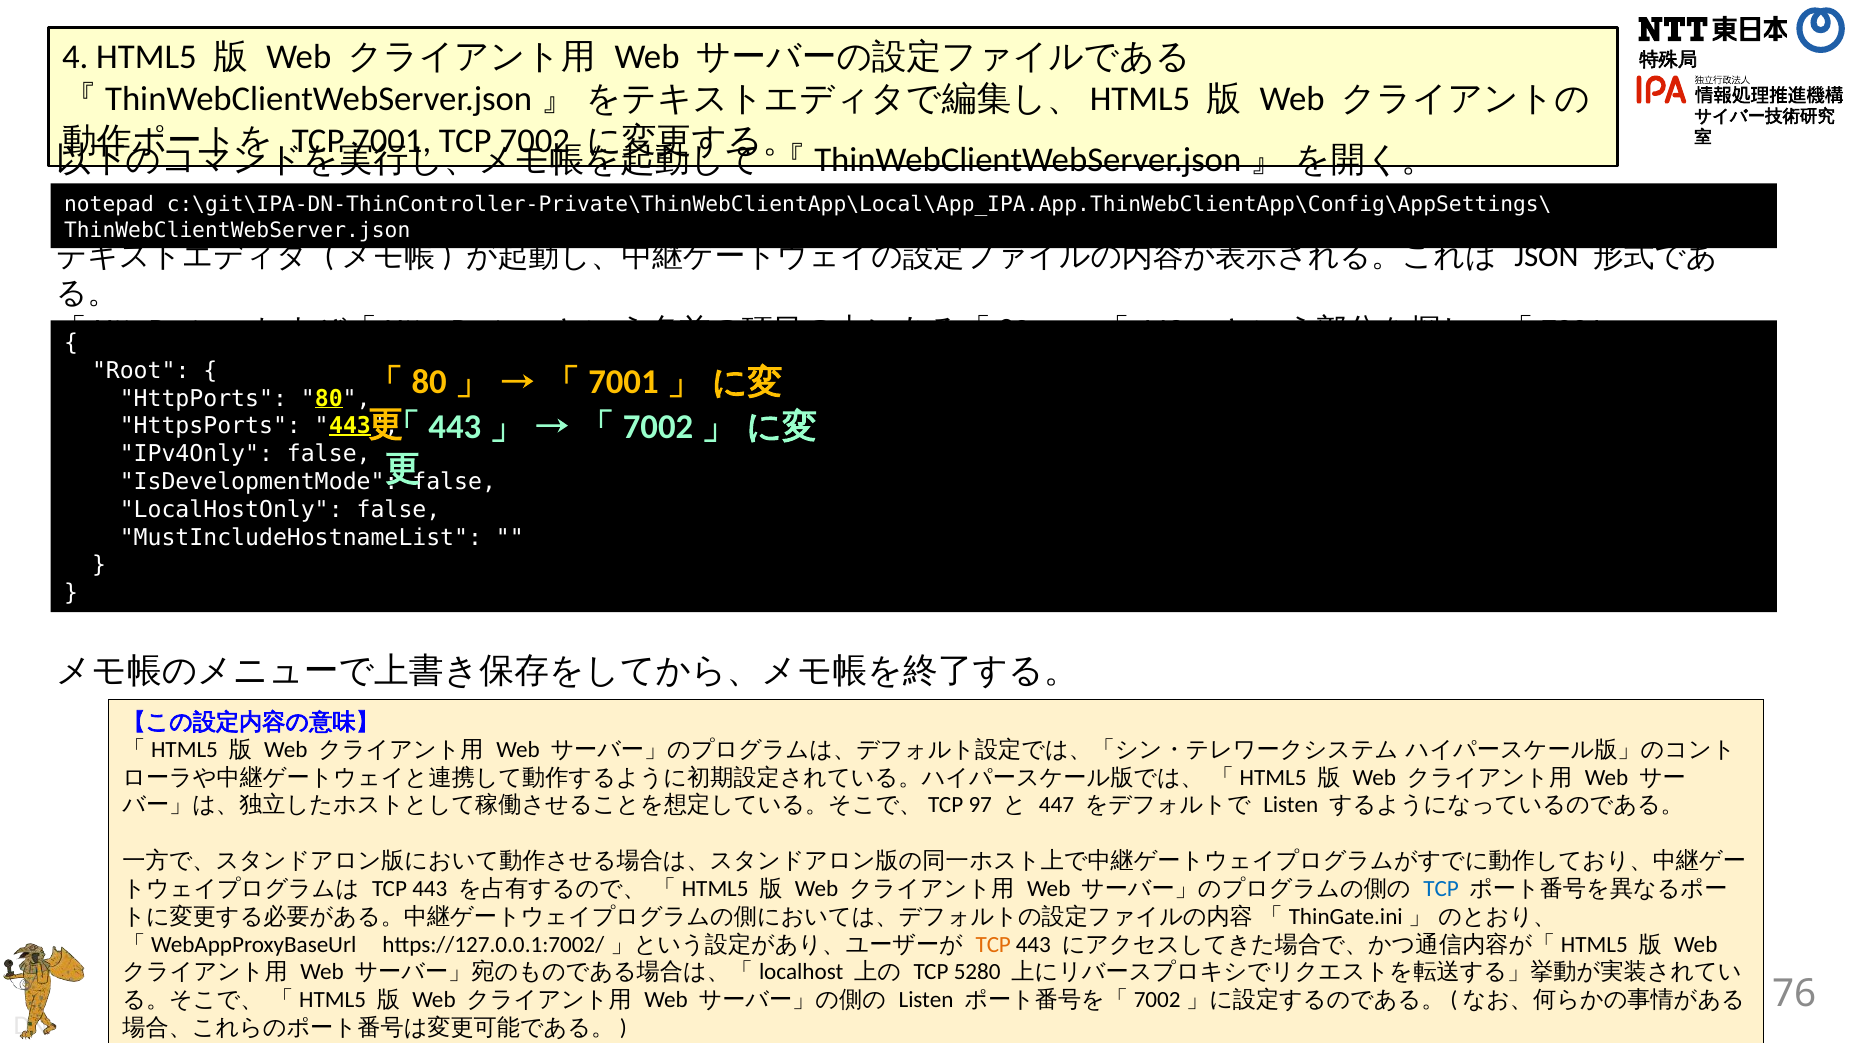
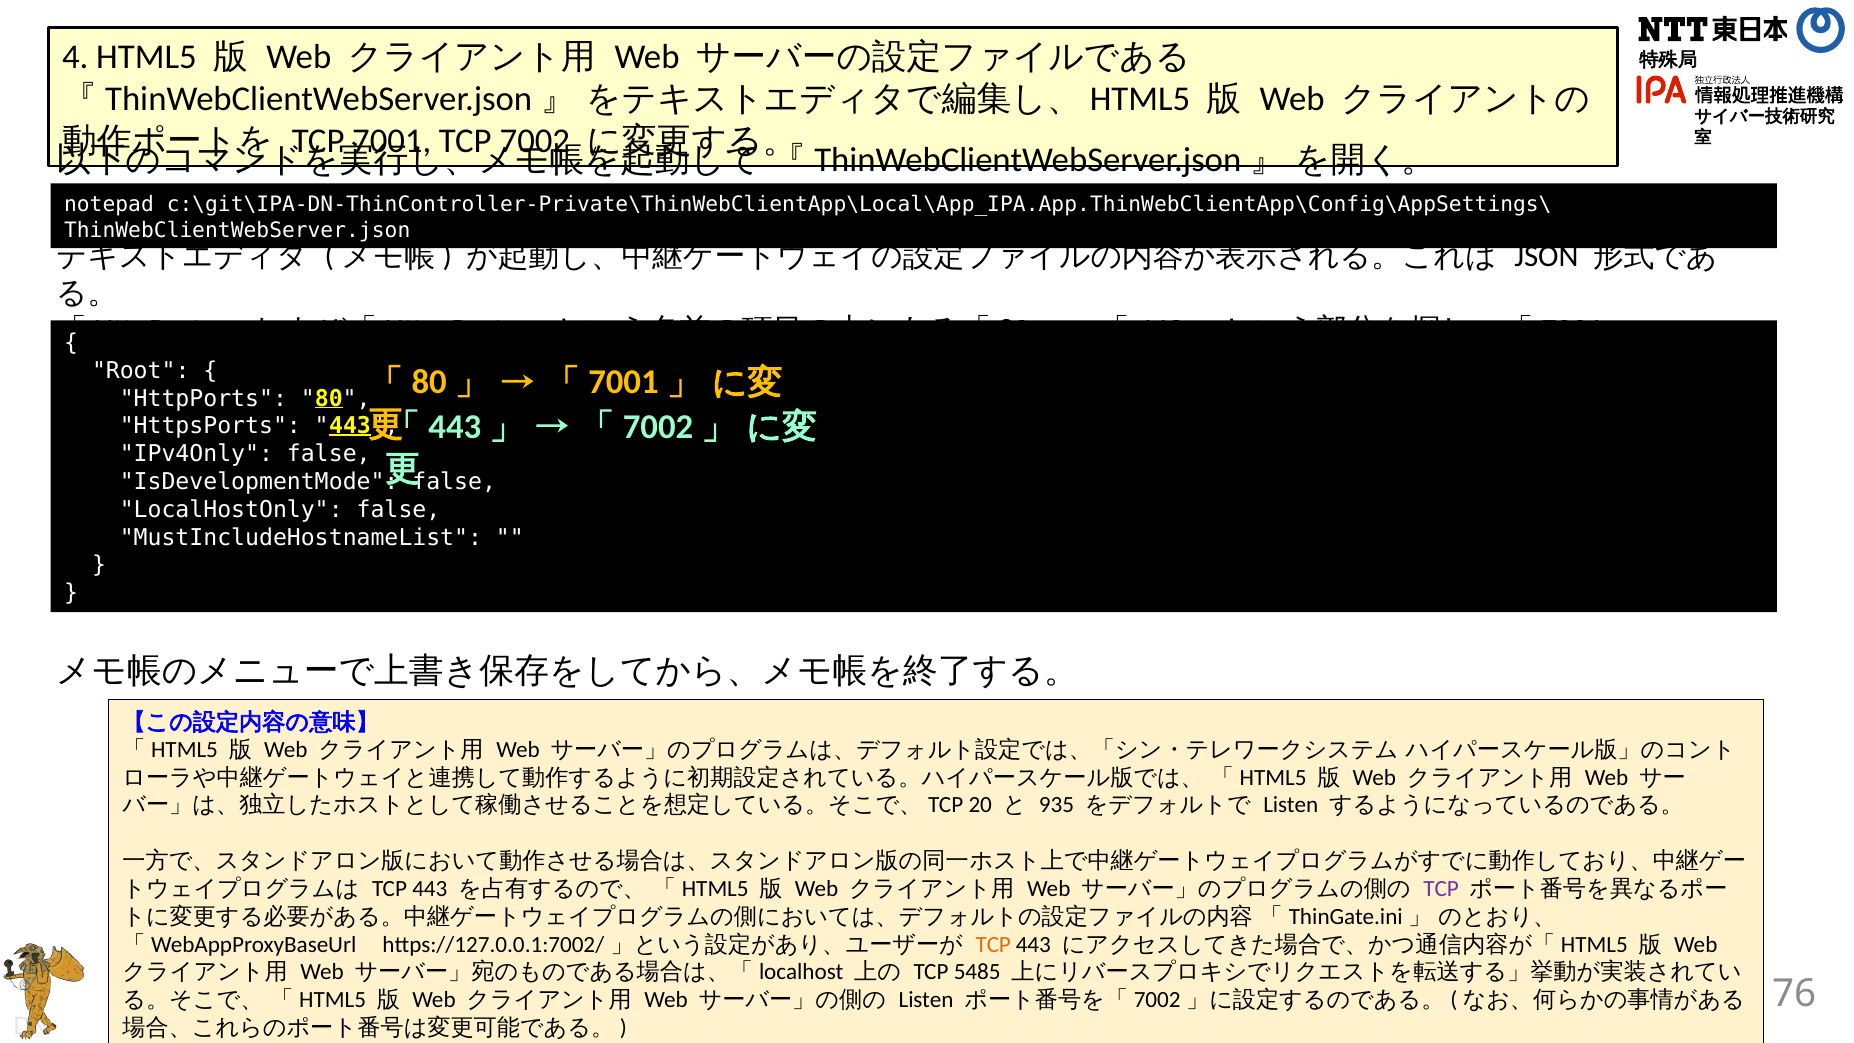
97: 97 -> 20
447: 447 -> 935
TCP at (1441, 889) colour: blue -> purple
5280: 5280 -> 5485
